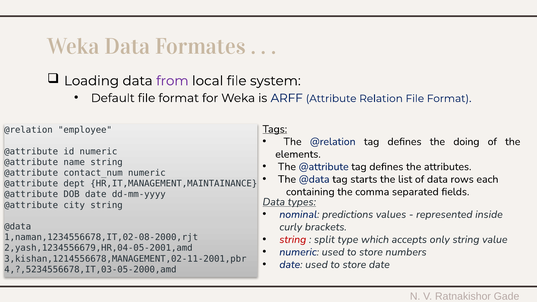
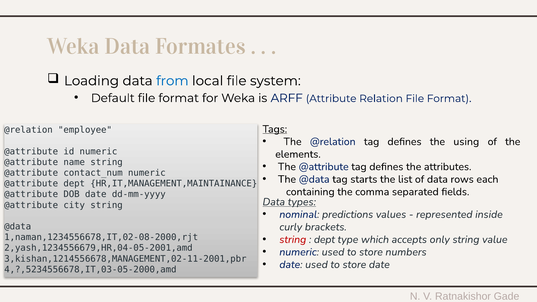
from colour: purple -> blue
doing: doing -> using
split at (324, 240): split -> dept
